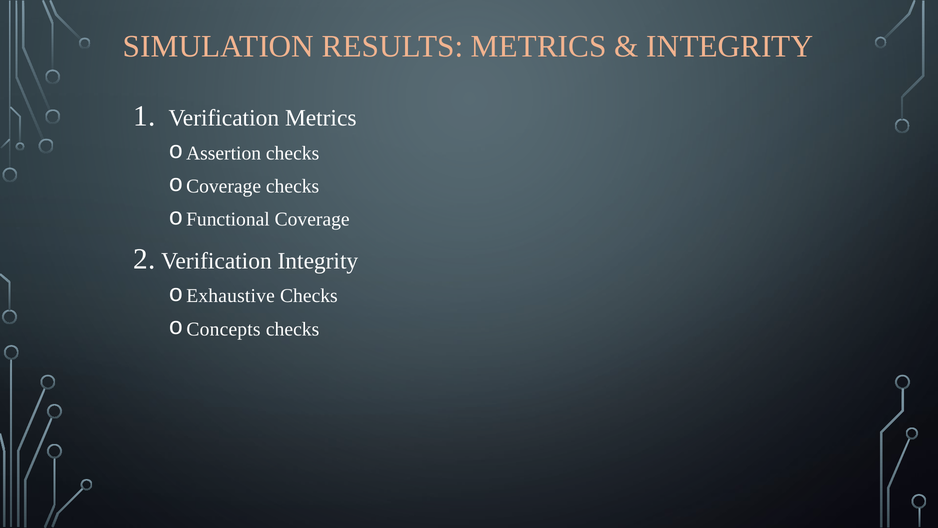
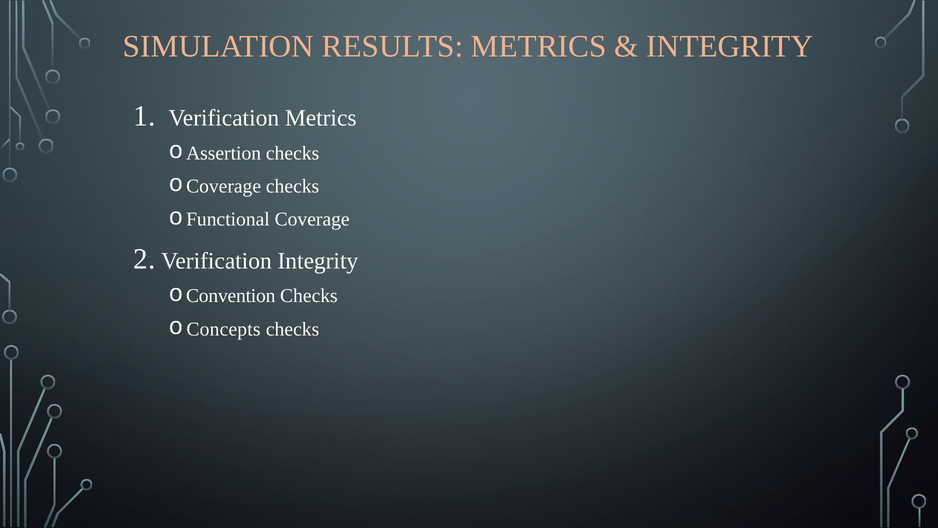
Exhaustive: Exhaustive -> Convention
